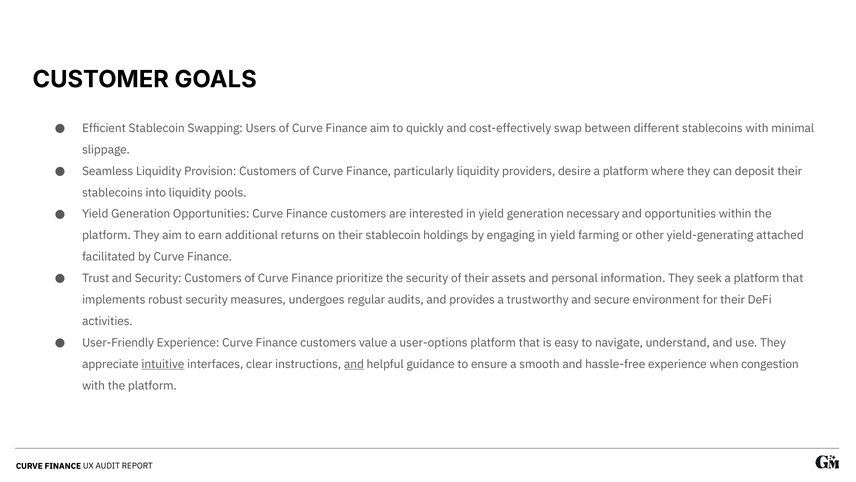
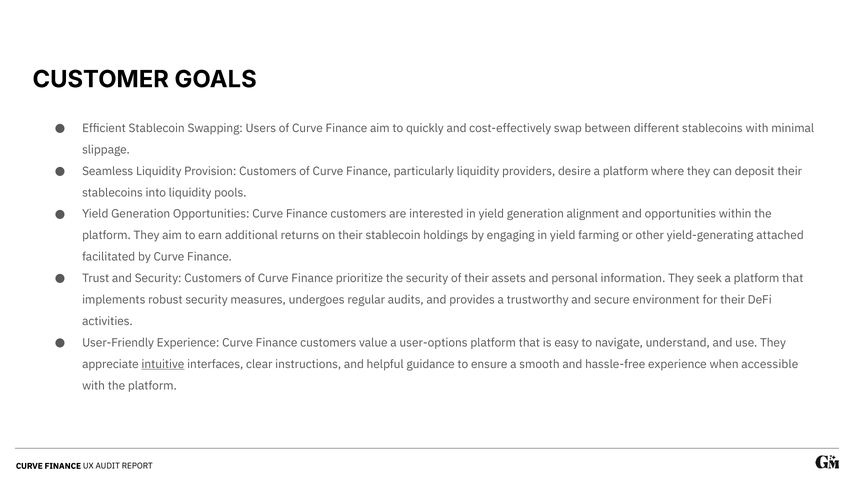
necessary: necessary -> alignment
and at (354, 364) underline: present -> none
congestion: congestion -> accessible
